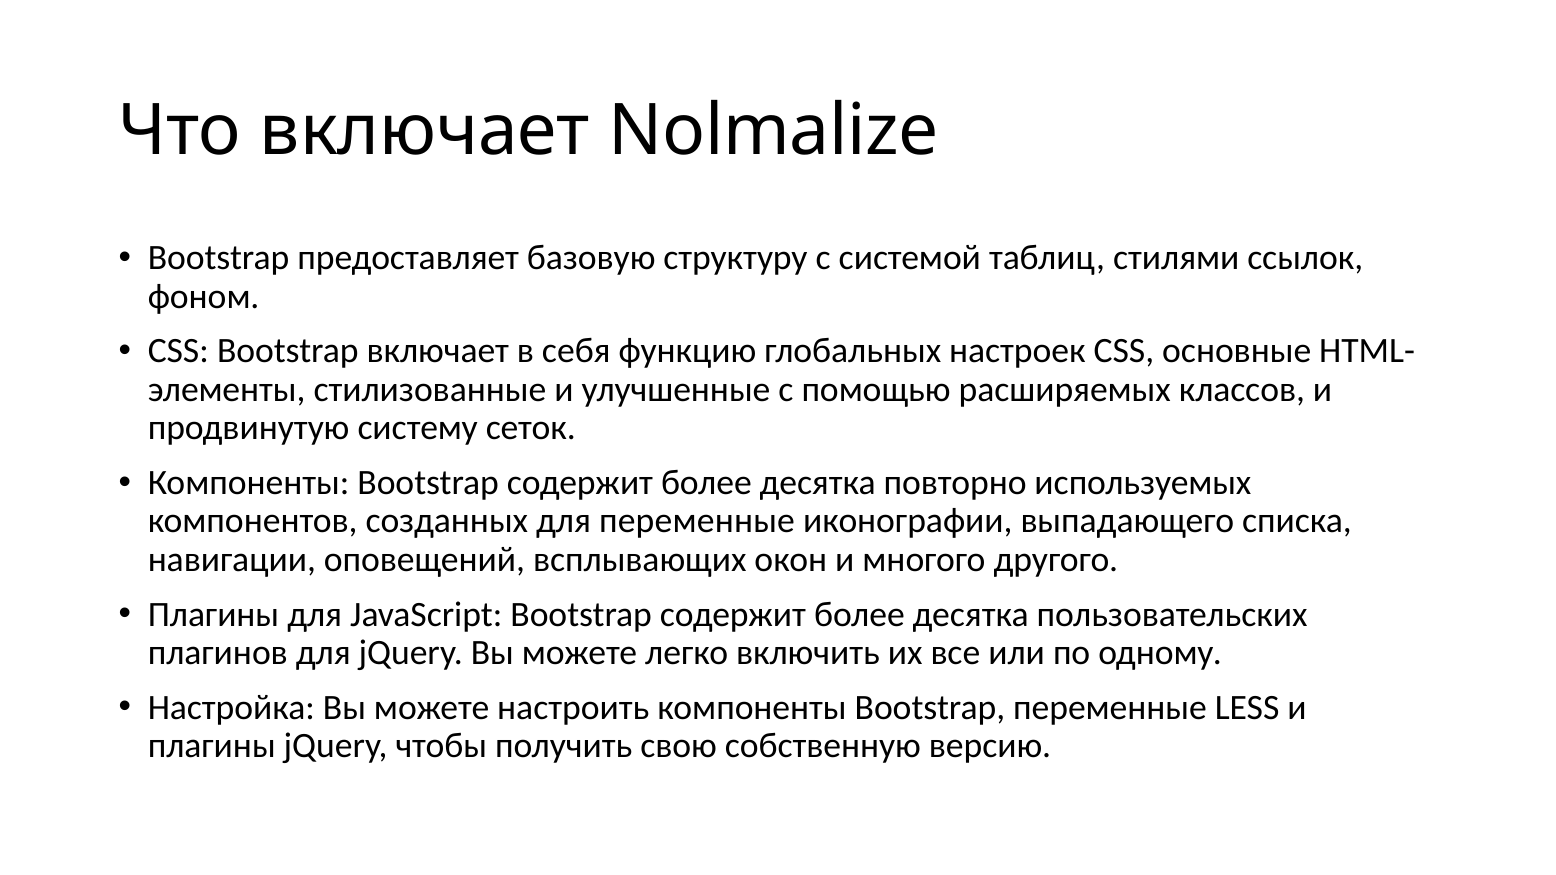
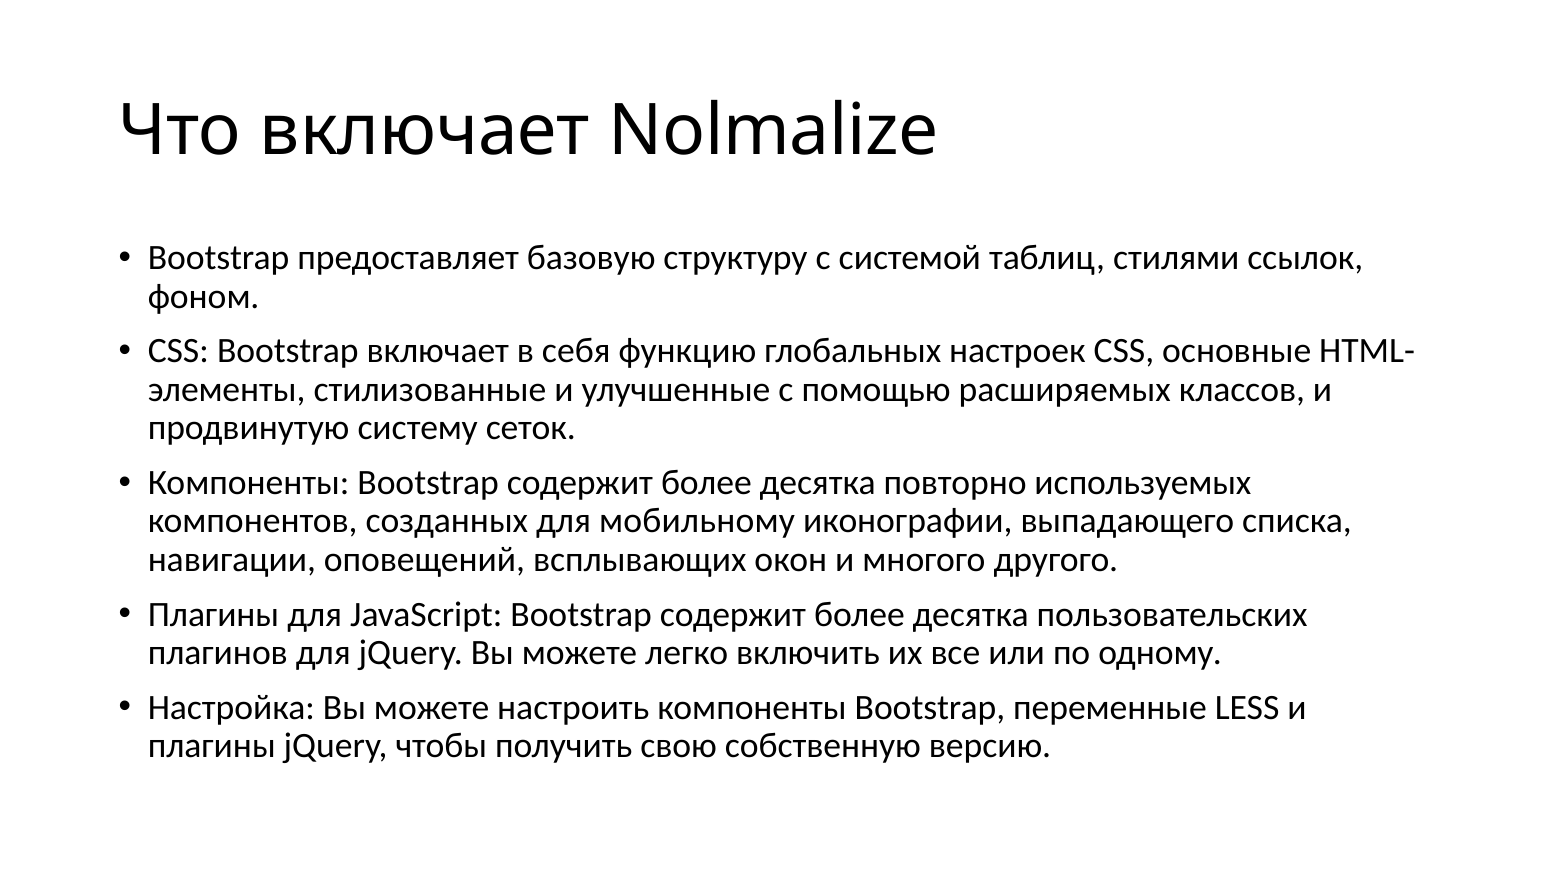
для переменные: переменные -> мобильному
